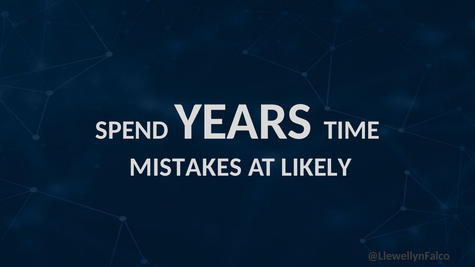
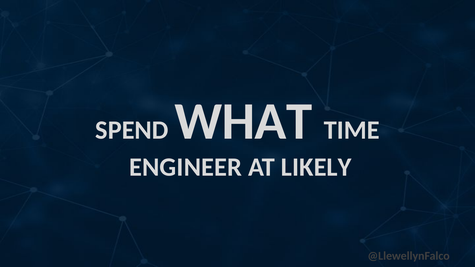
YEARS: YEARS -> WHAT
MISTAKES: MISTAKES -> ENGINEER
